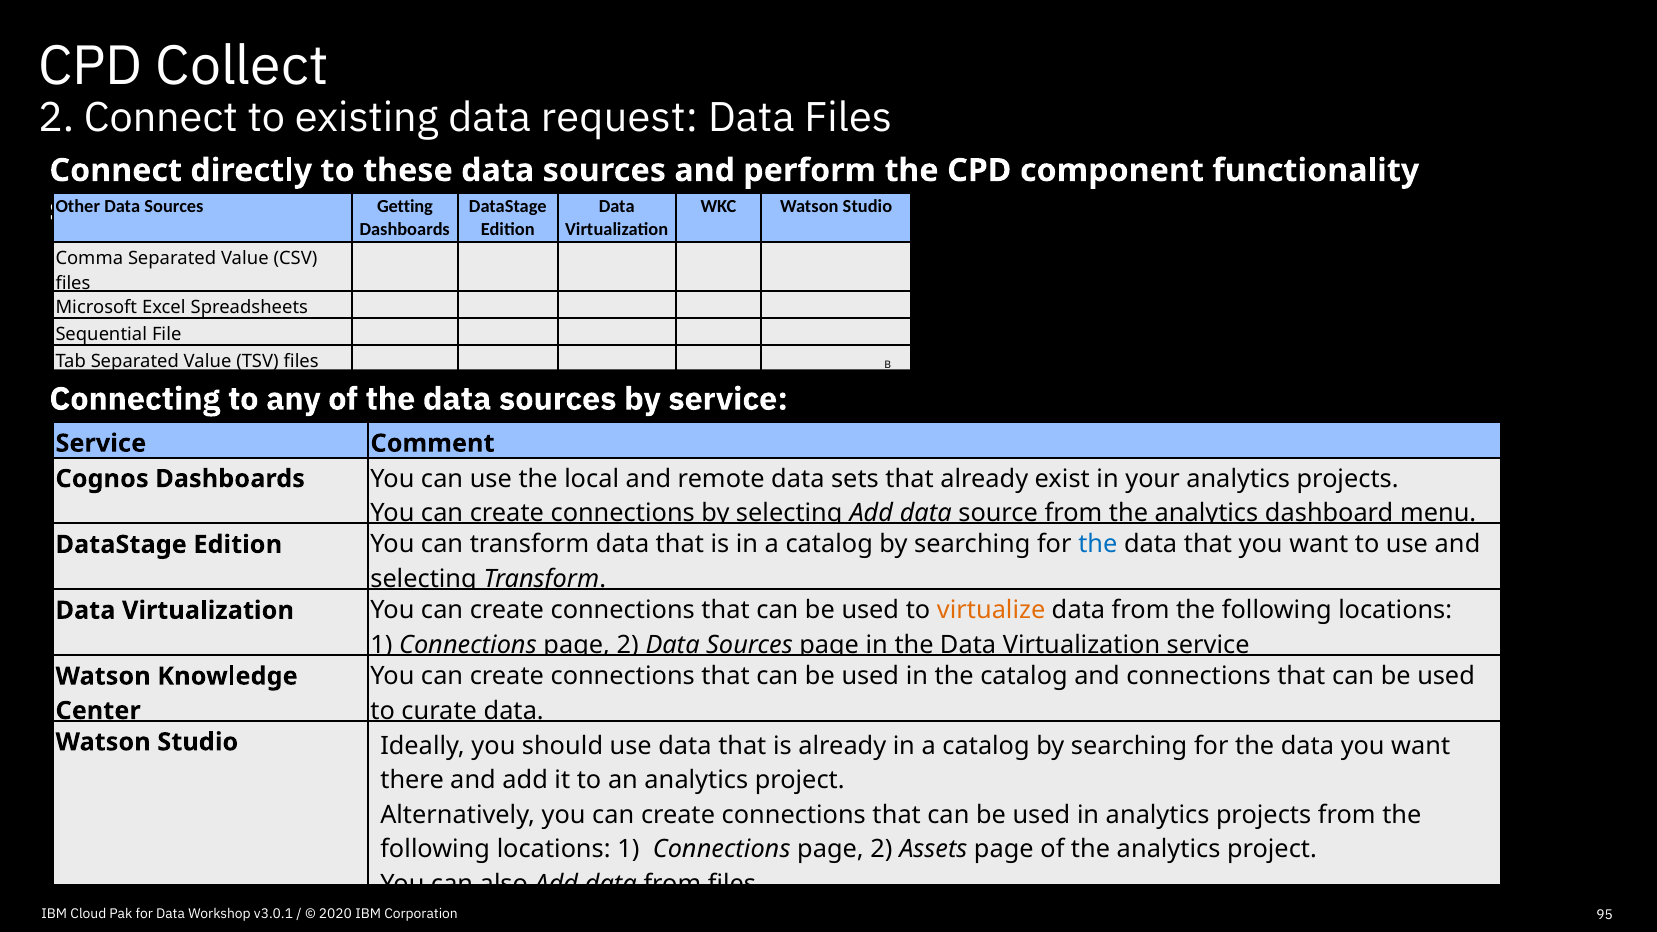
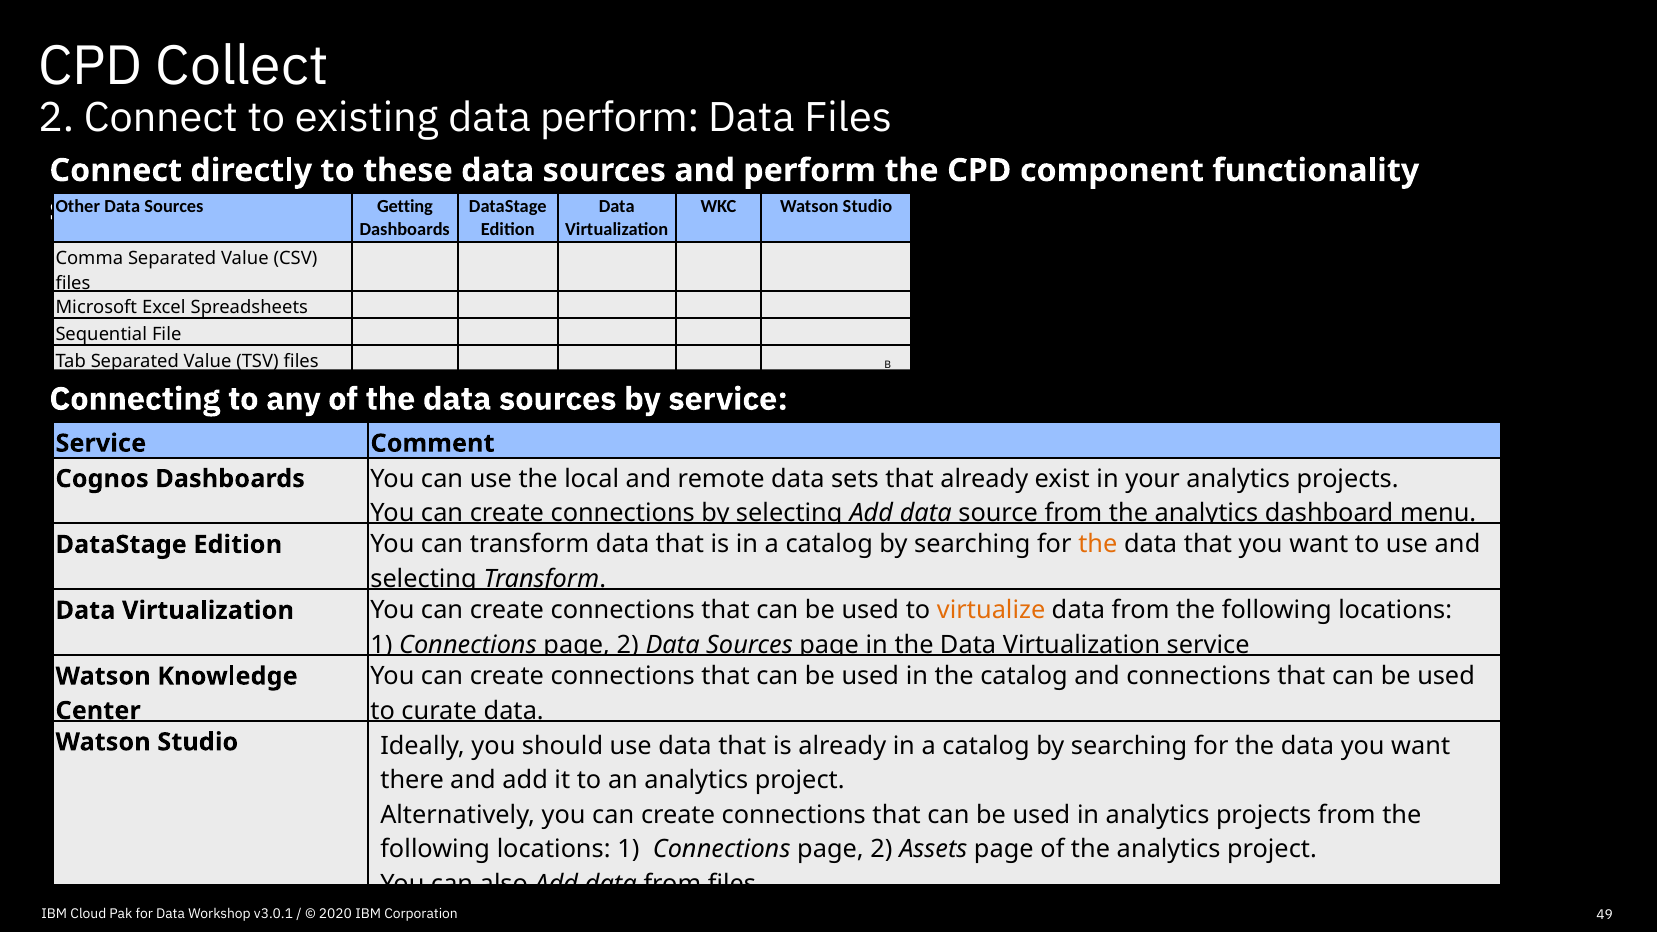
data request: request -> perform
the at (1098, 545) colour: blue -> orange
95: 95 -> 49
